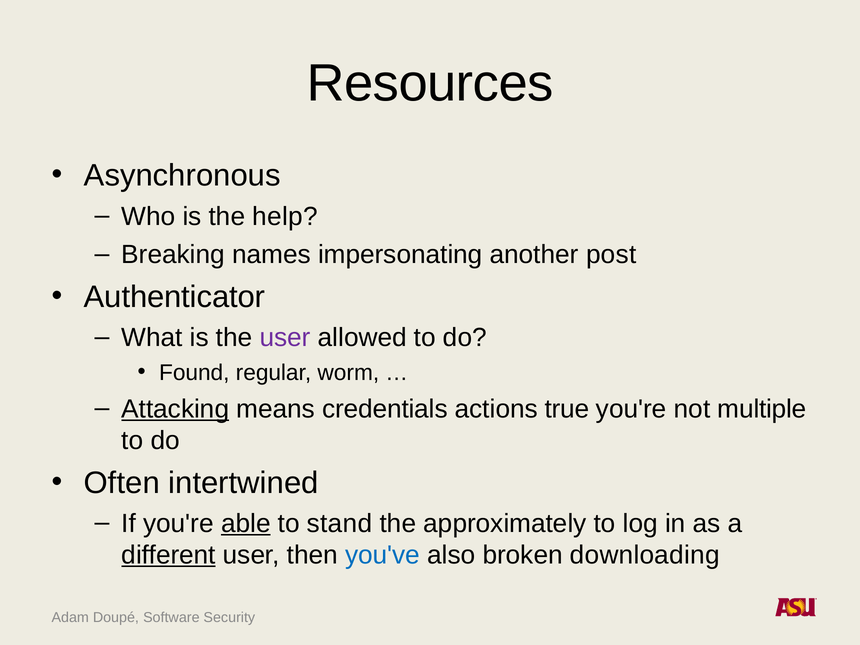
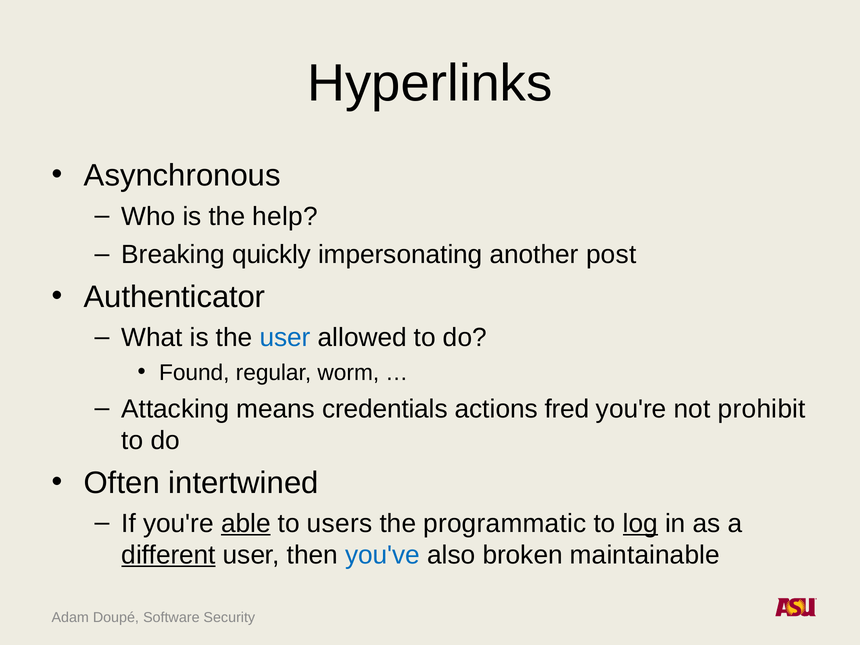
Resources: Resources -> Hyperlinks
names: names -> quickly
user at (285, 338) colour: purple -> blue
Attacking underline: present -> none
true: true -> fred
multiple: multiple -> prohibit
stand: stand -> users
approximately: approximately -> programmatic
log underline: none -> present
downloading: downloading -> maintainable
